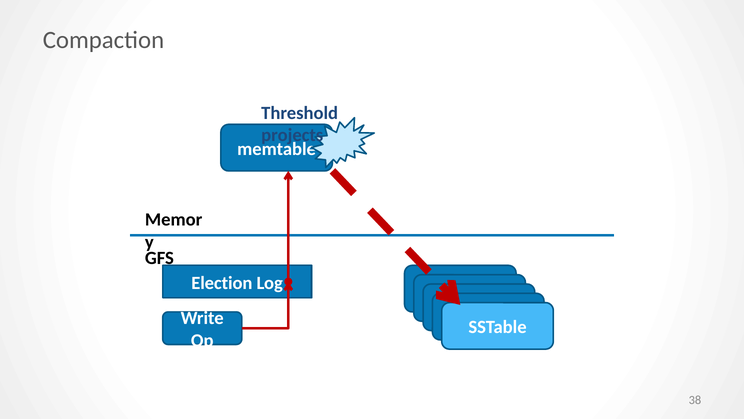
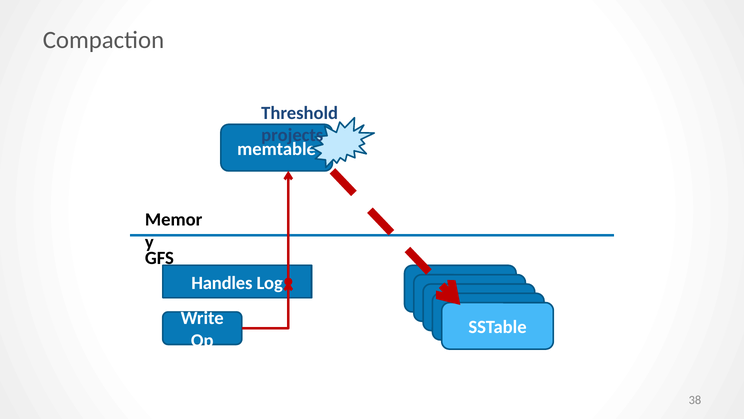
Election: Election -> Handles
